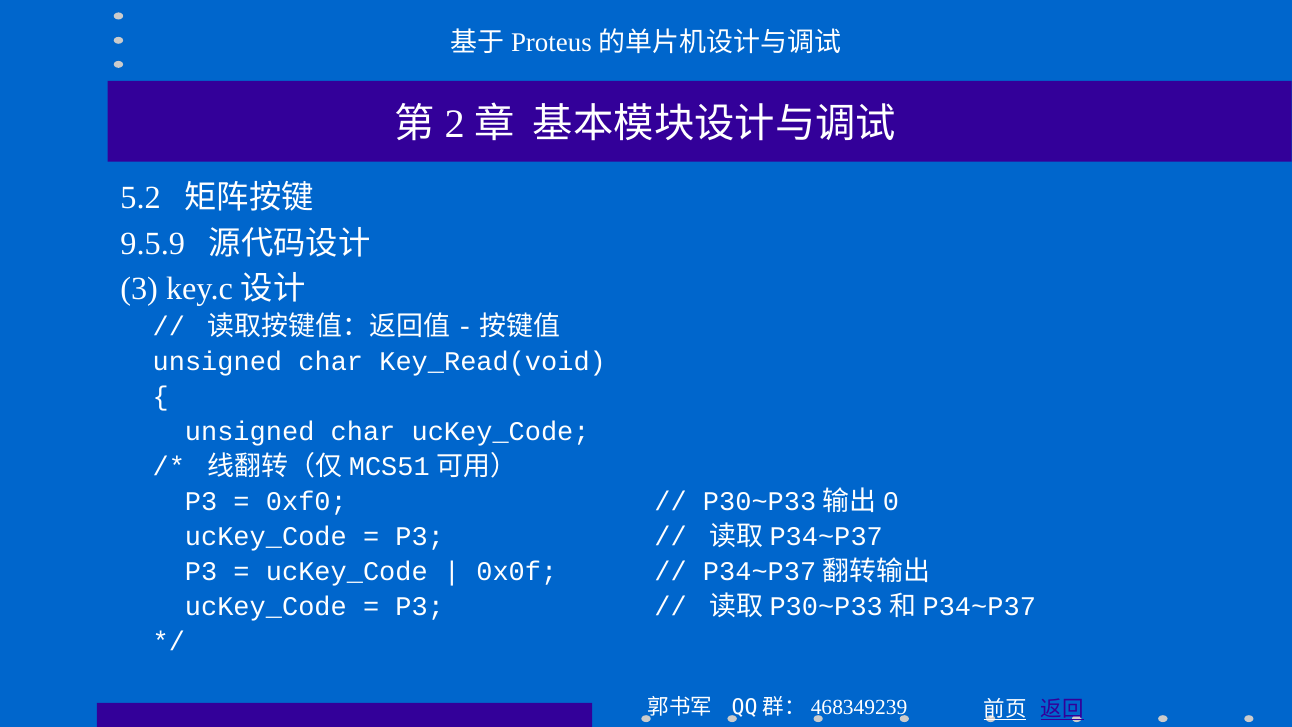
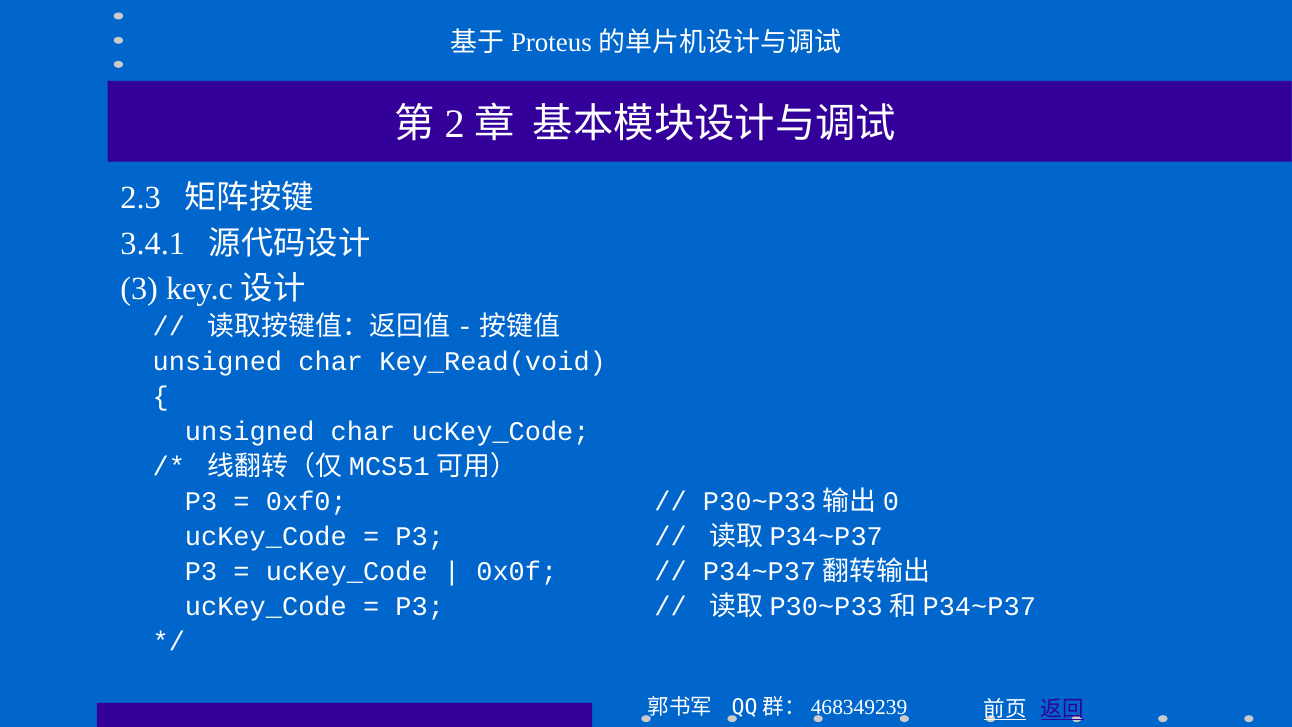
5.2: 5.2 -> 2.3
9.5.9: 9.5.9 -> 3.4.1
